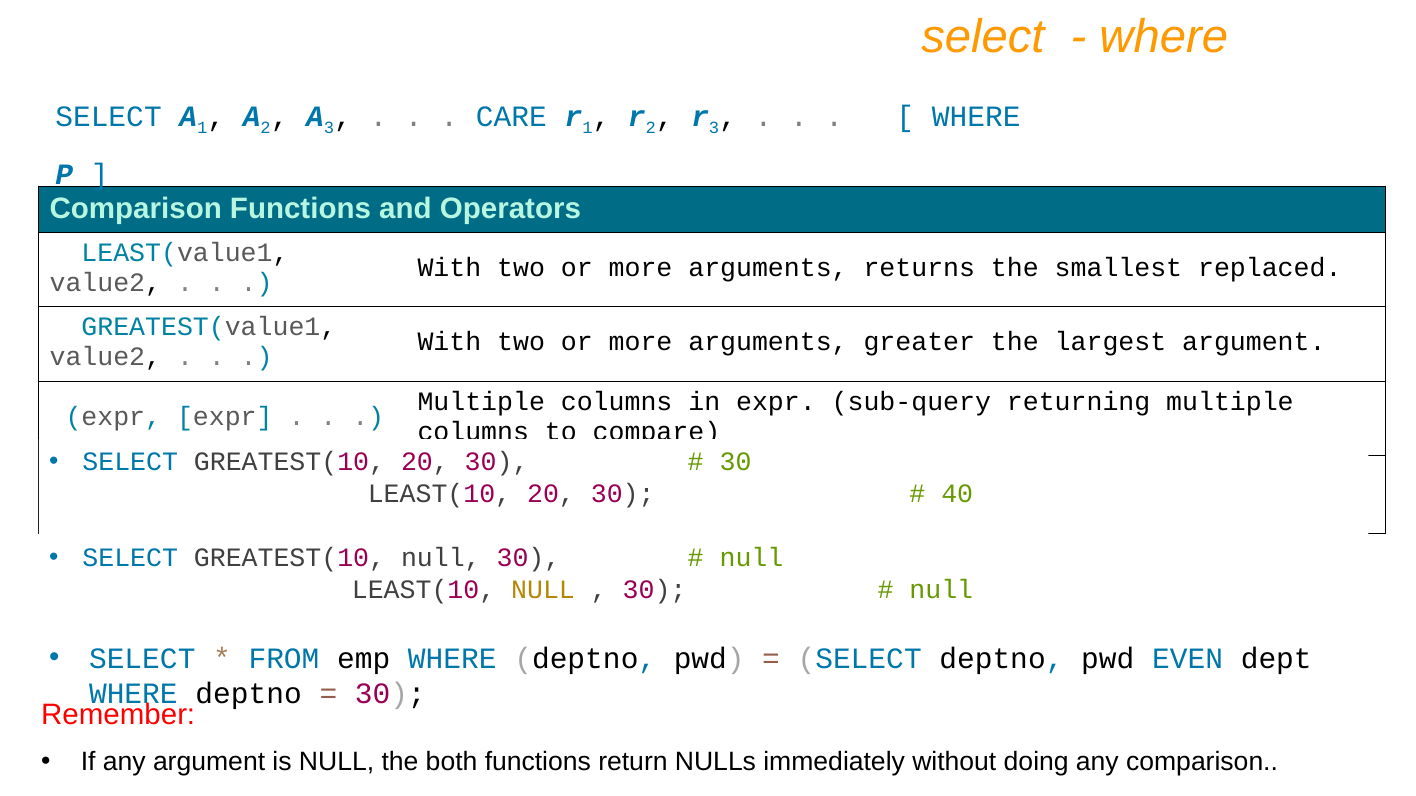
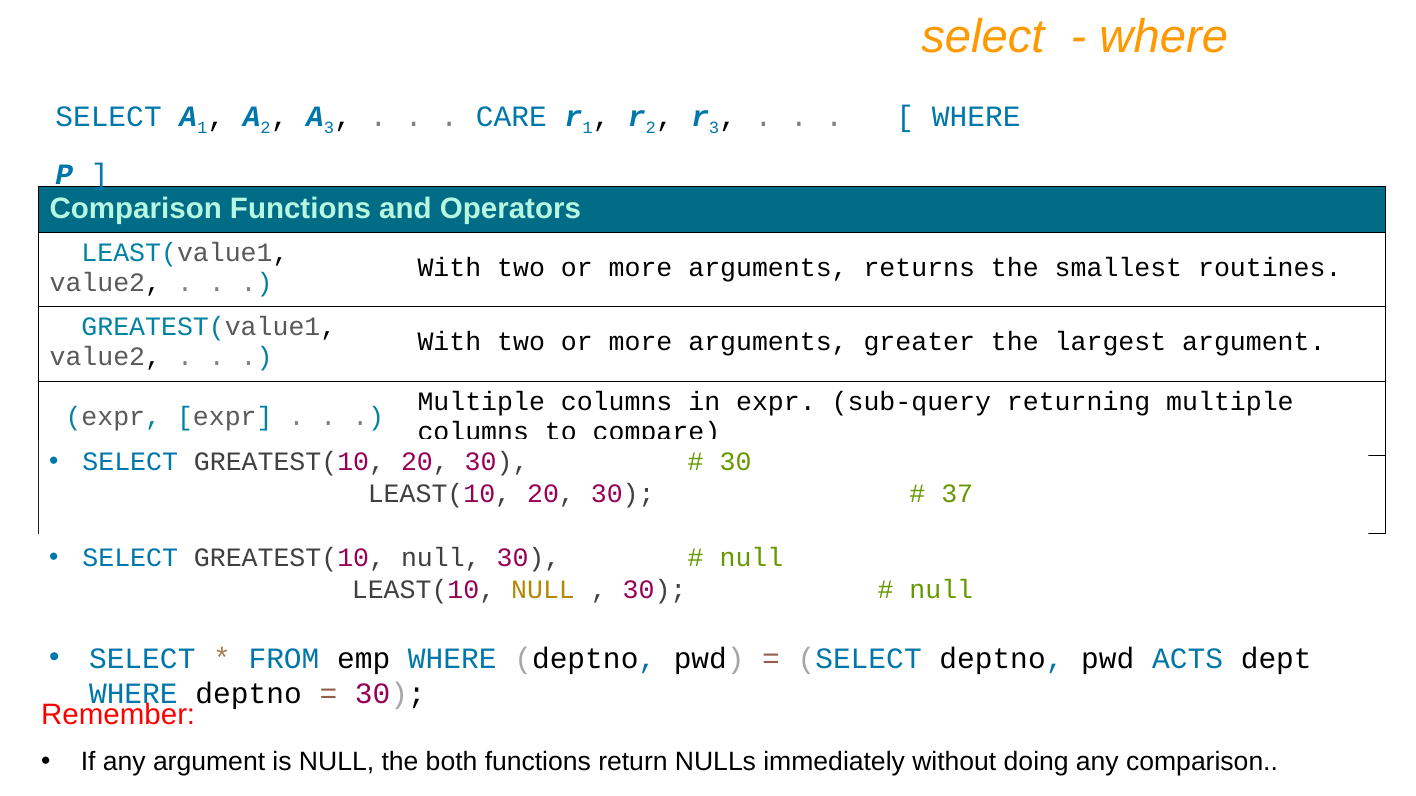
replaced: replaced -> routines
40: 40 -> 37
EVEN: EVEN -> ACTS
